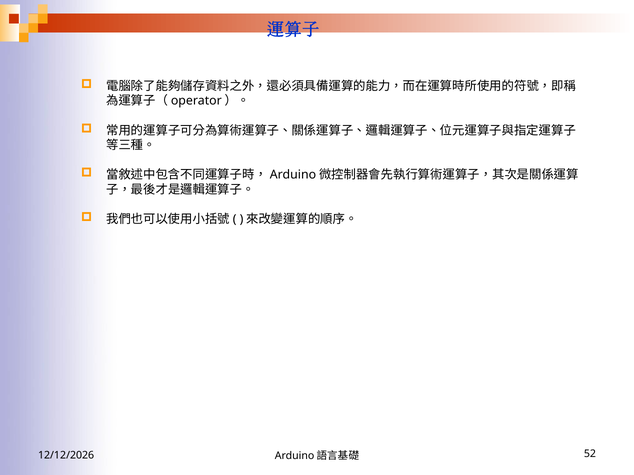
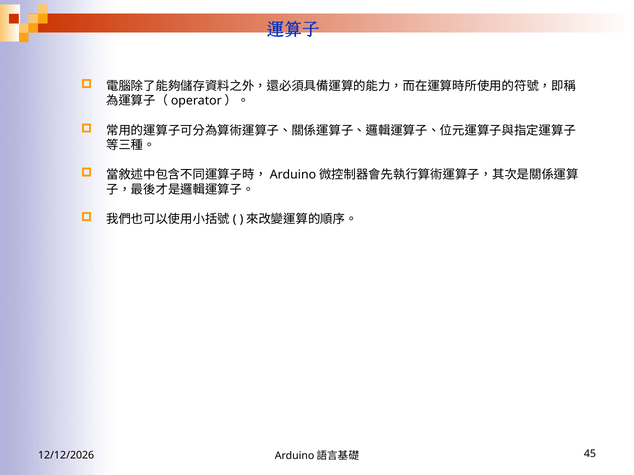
52: 52 -> 45
